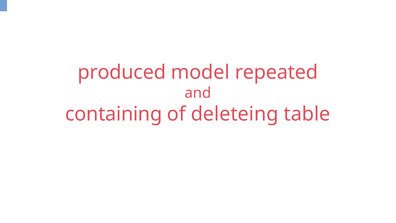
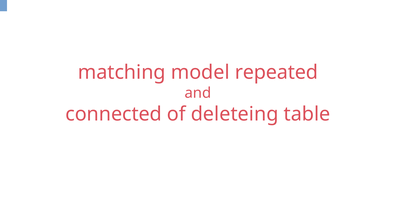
produced: produced -> matching
containing: containing -> connected
